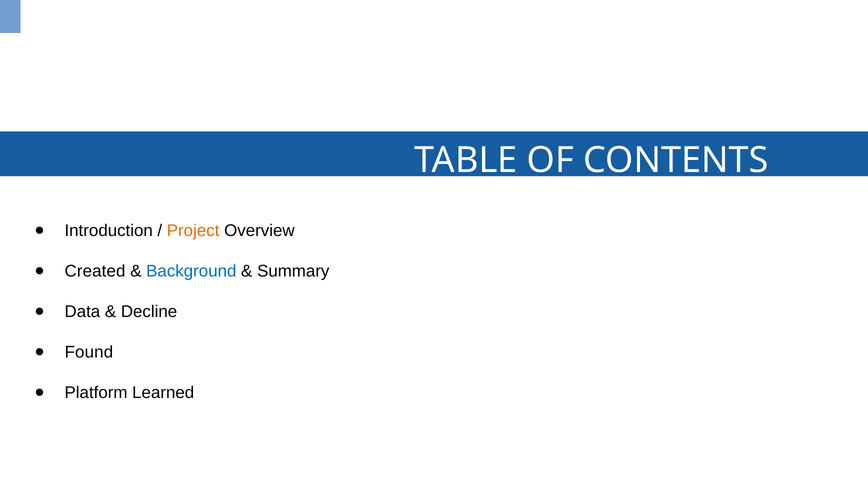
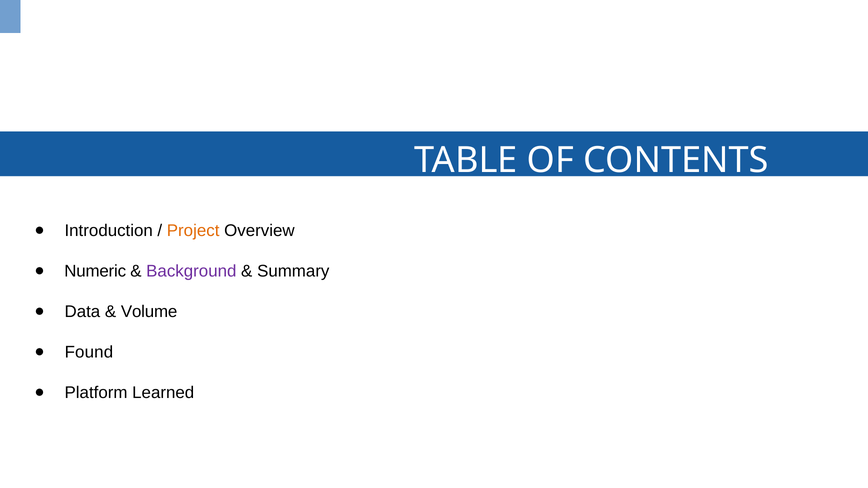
Created: Created -> Numeric
Background colour: blue -> purple
Decline: Decline -> Volume
